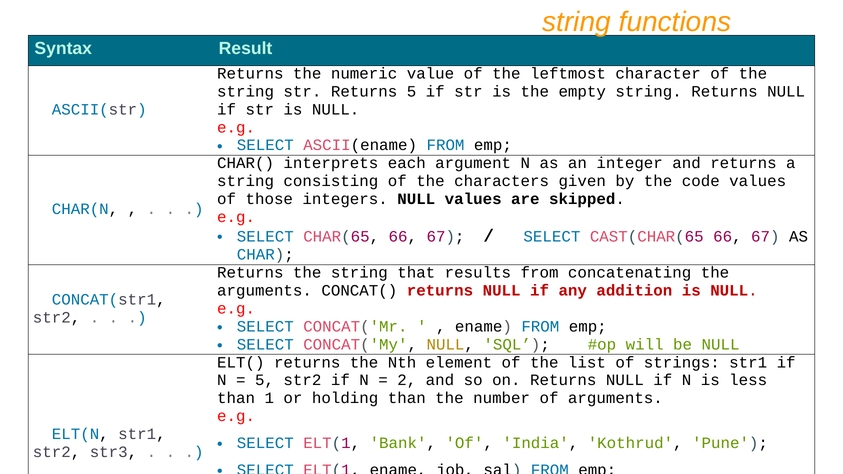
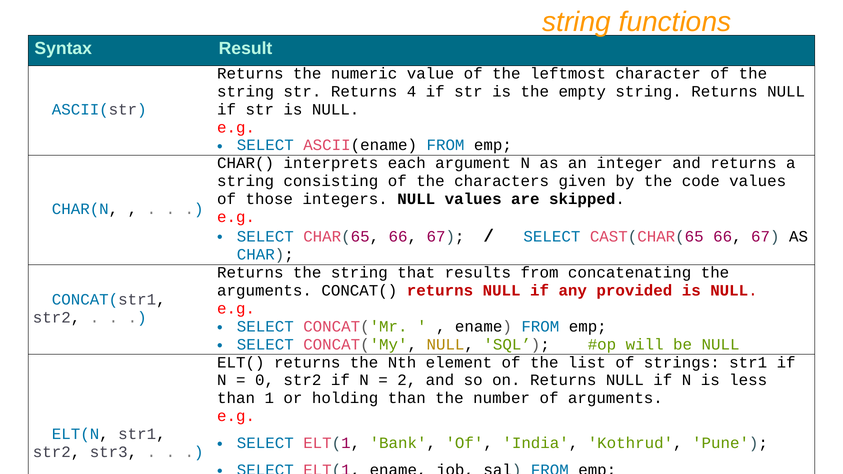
Returns 5: 5 -> 4
addition: addition -> provided
5 at (265, 380): 5 -> 0
